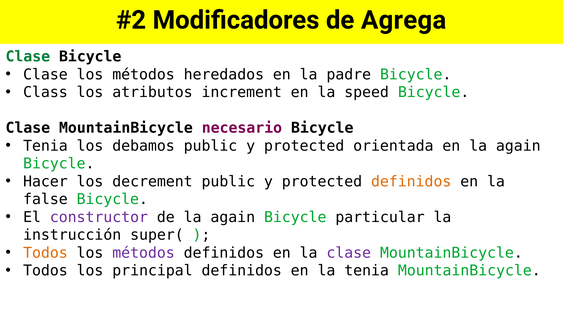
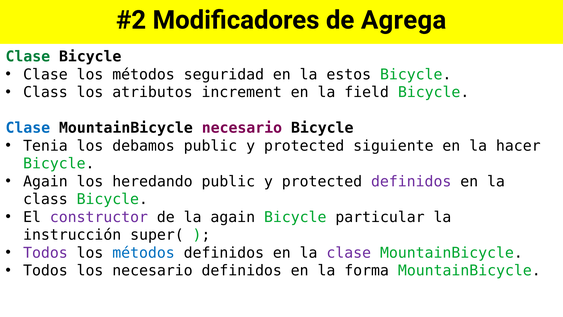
heredados: heredados -> seguridad
padre: padre -> estos
speed: speed -> field
Clase at (28, 128) colour: black -> blue
orientada: orientada -> siguiente
en la again: again -> hacer
Hacer at (45, 181): Hacer -> Again
decrement: decrement -> heredando
definidos at (411, 181) colour: orange -> purple
false at (45, 199): false -> class
Todos at (45, 253) colour: orange -> purple
métodos at (144, 253) colour: purple -> blue
los principal: principal -> necesario
la tenia: tenia -> forma
